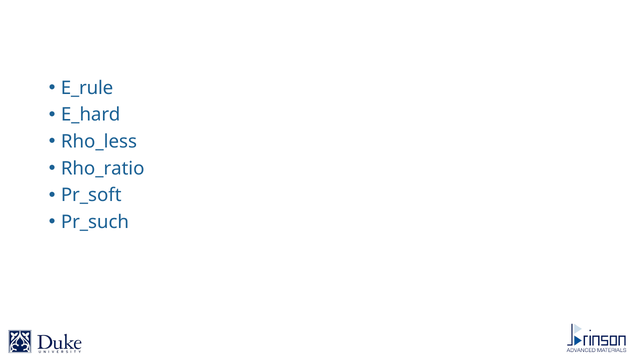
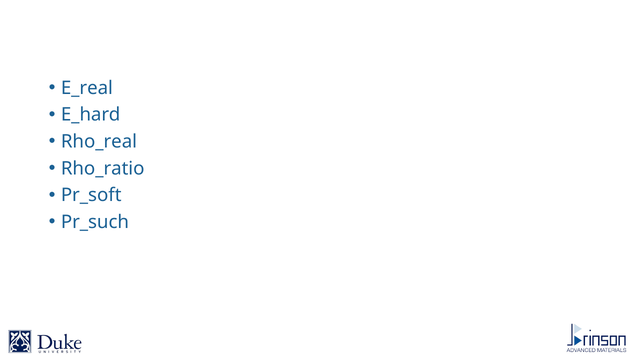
E_rule: E_rule -> E_real
Rho_less: Rho_less -> Rho_real
